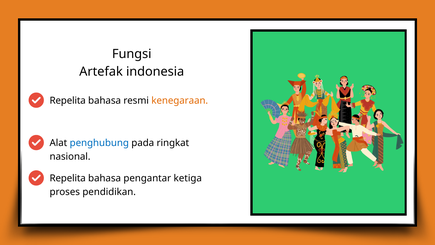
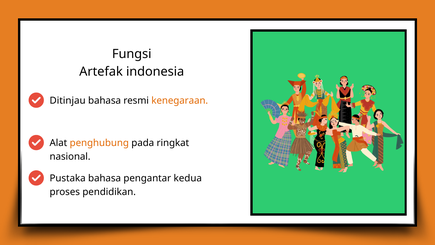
Repelita at (68, 100): Repelita -> Ditinjau
penghubung colour: blue -> orange
Repelita at (68, 178): Repelita -> Pustaka
ketiga: ketiga -> kedua
